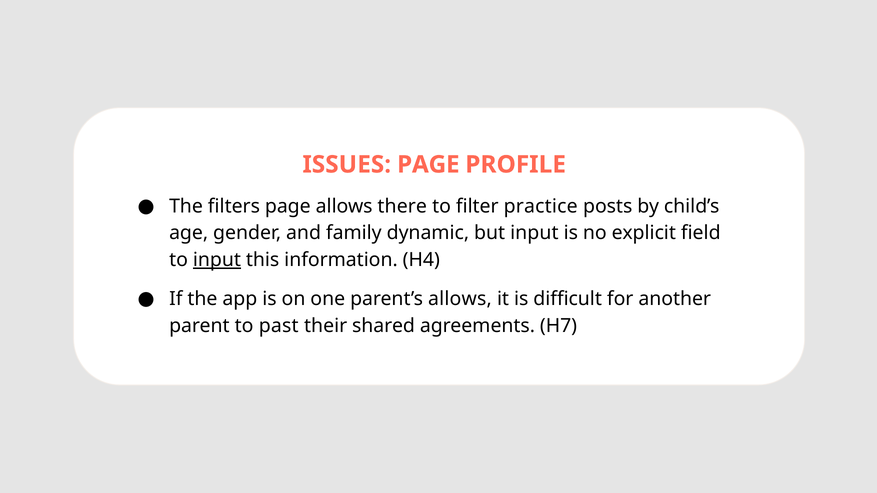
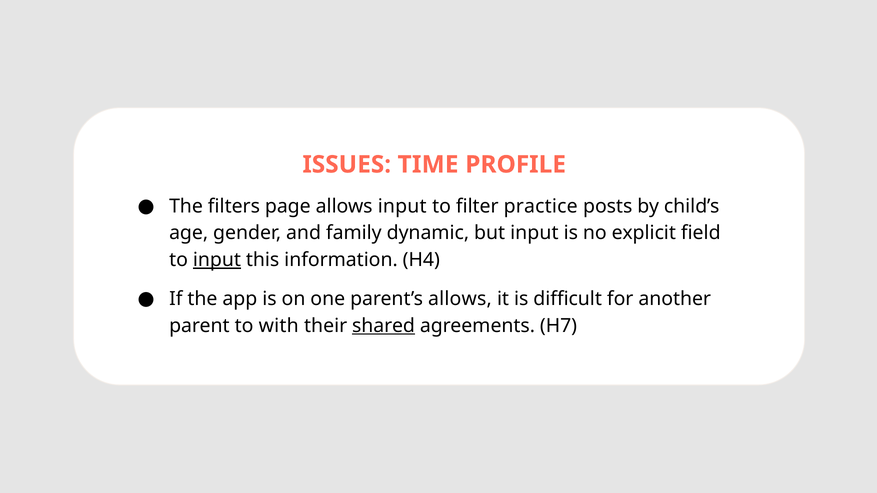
ISSUES PAGE: PAGE -> TIME
allows there: there -> input
past: past -> with
shared underline: none -> present
